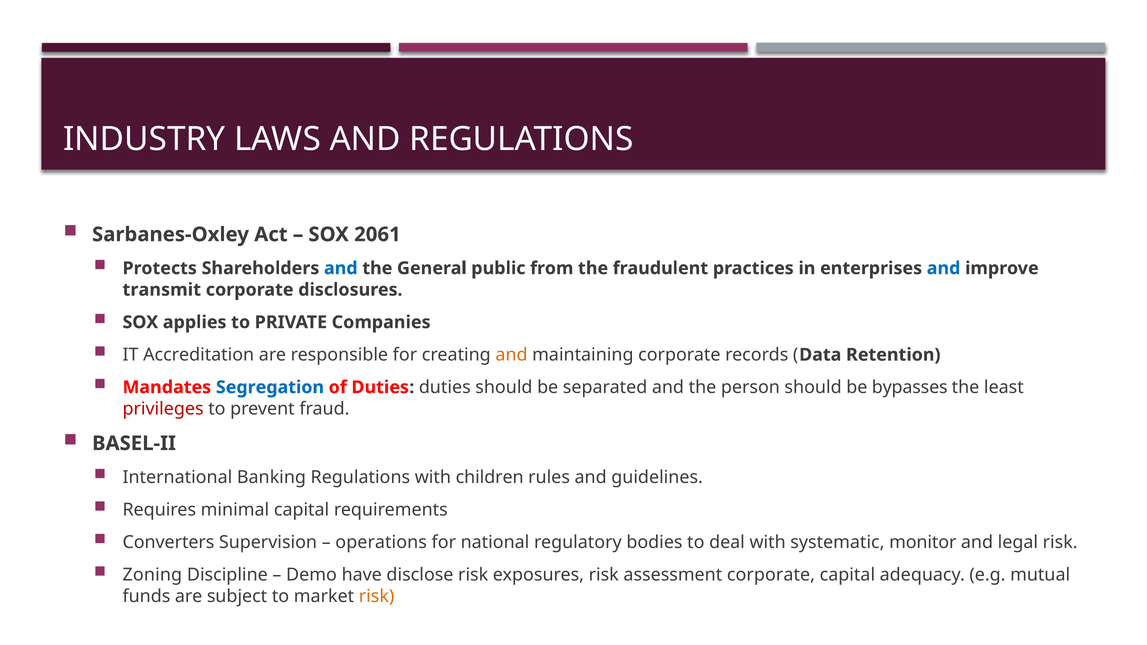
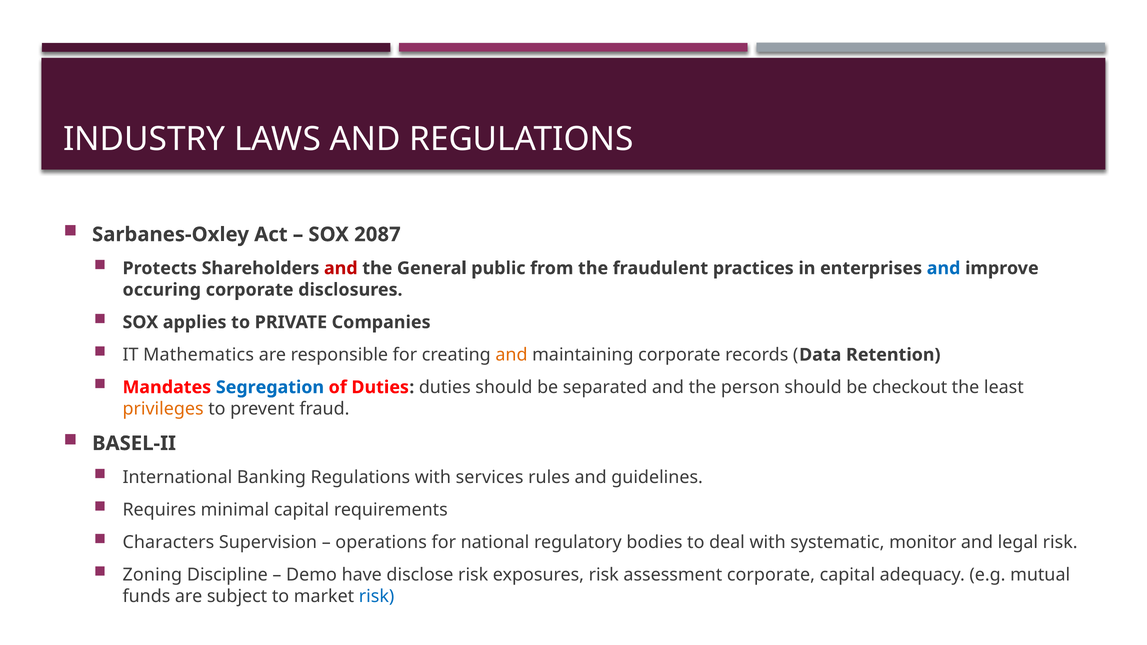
2061: 2061 -> 2087
and at (341, 268) colour: blue -> red
transmit: transmit -> occuring
Accreditation: Accreditation -> Mathematics
bypasses: bypasses -> checkout
privileges colour: red -> orange
children: children -> services
Converters: Converters -> Characters
risk at (377, 596) colour: orange -> blue
